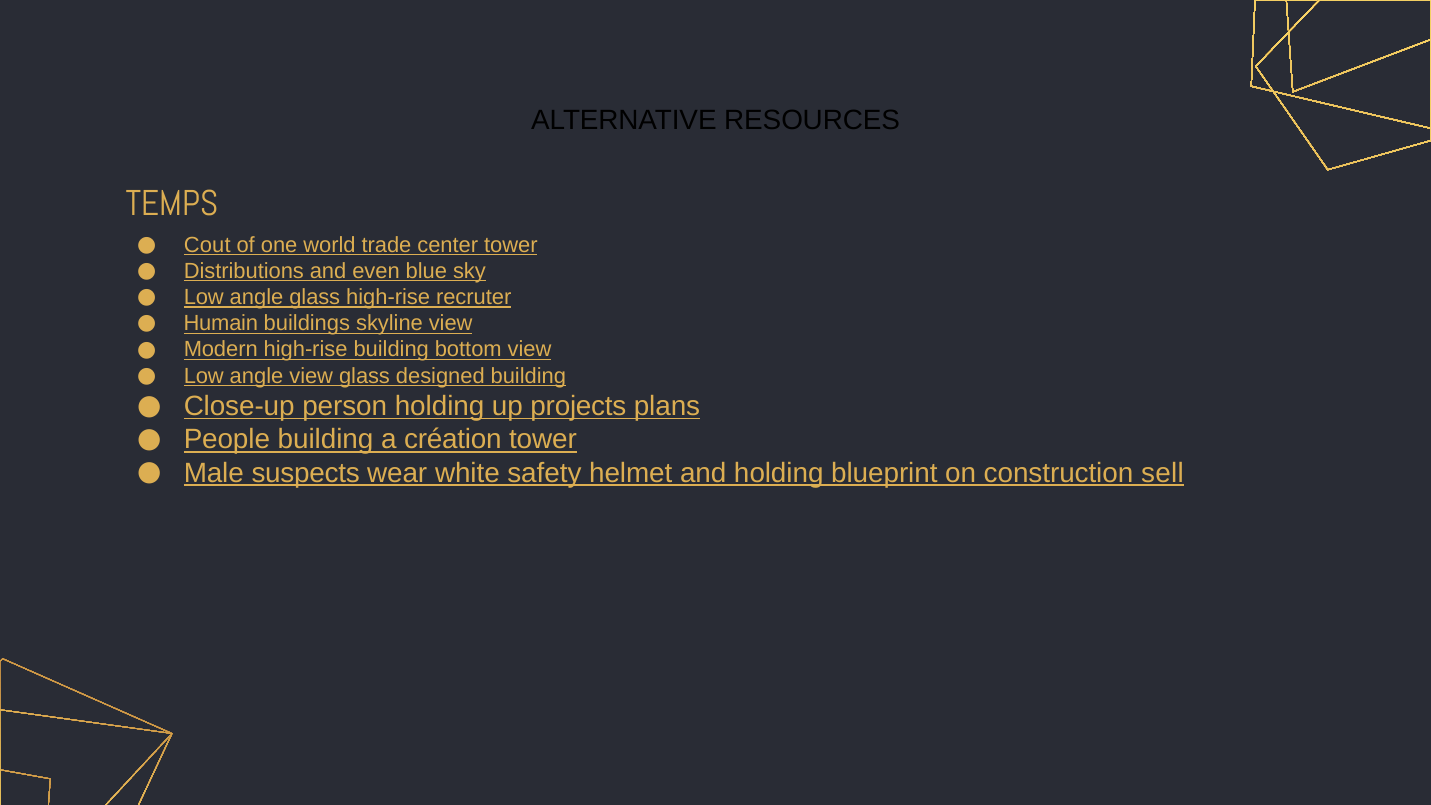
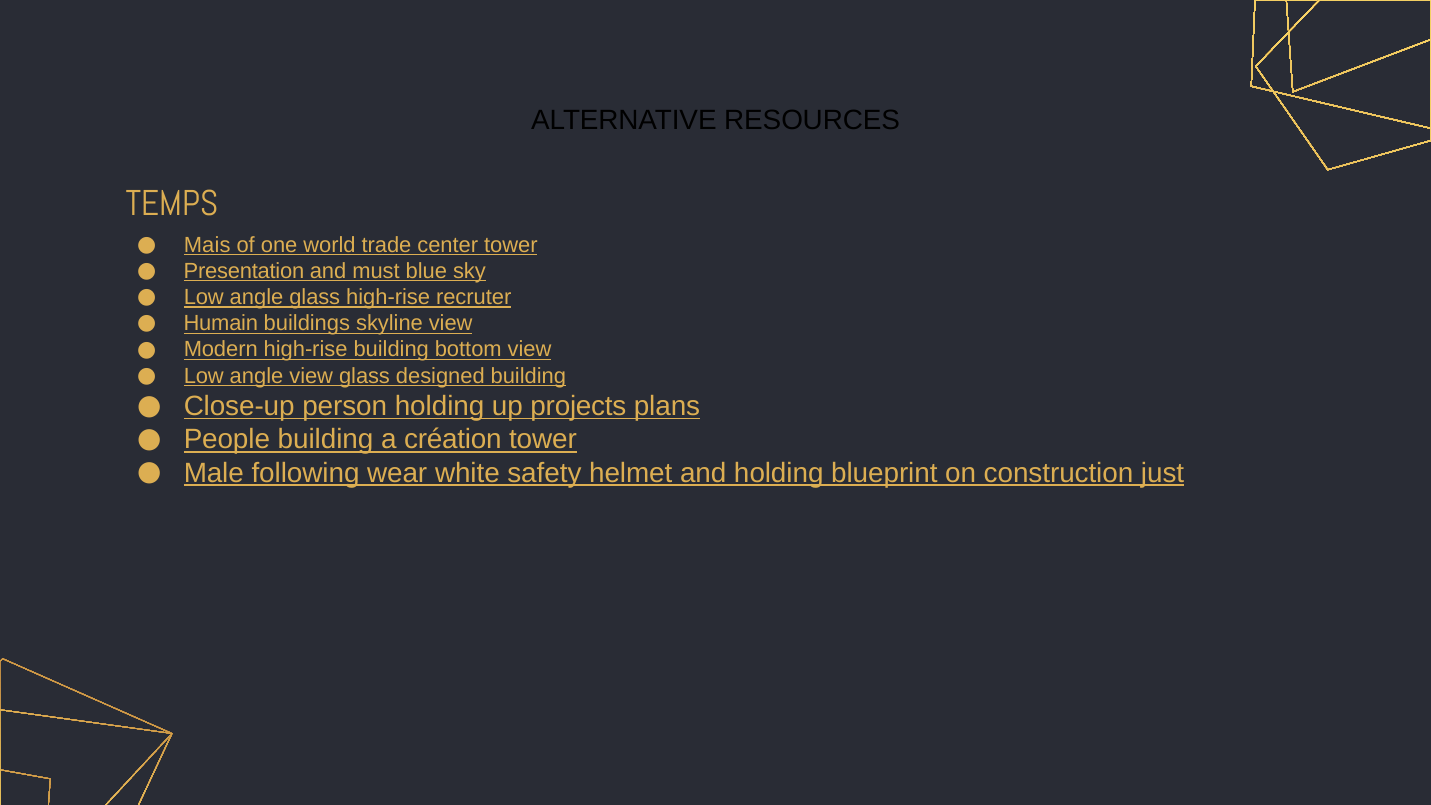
Cout: Cout -> Mais
Distributions: Distributions -> Presentation
even: even -> must
suspects: suspects -> following
sell: sell -> just
